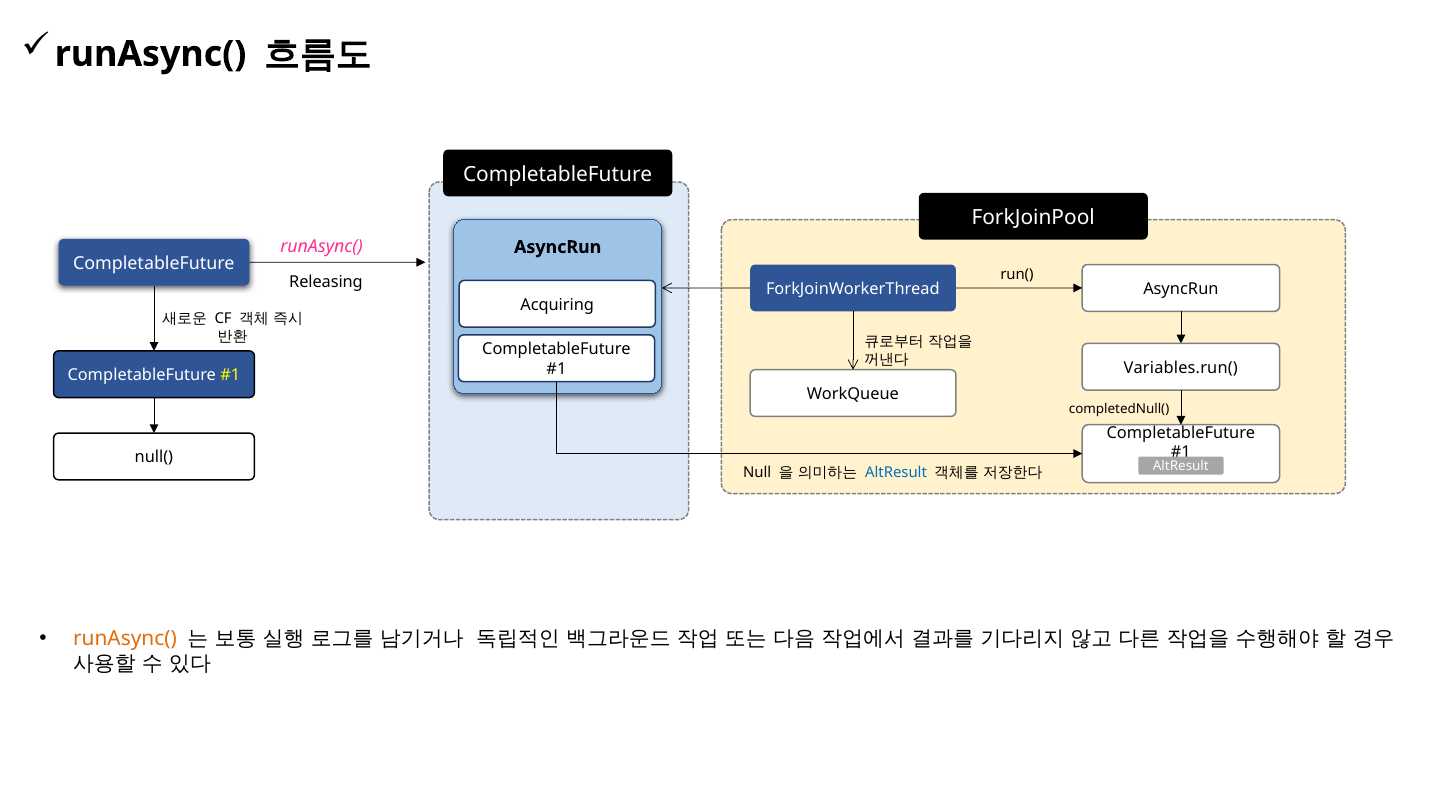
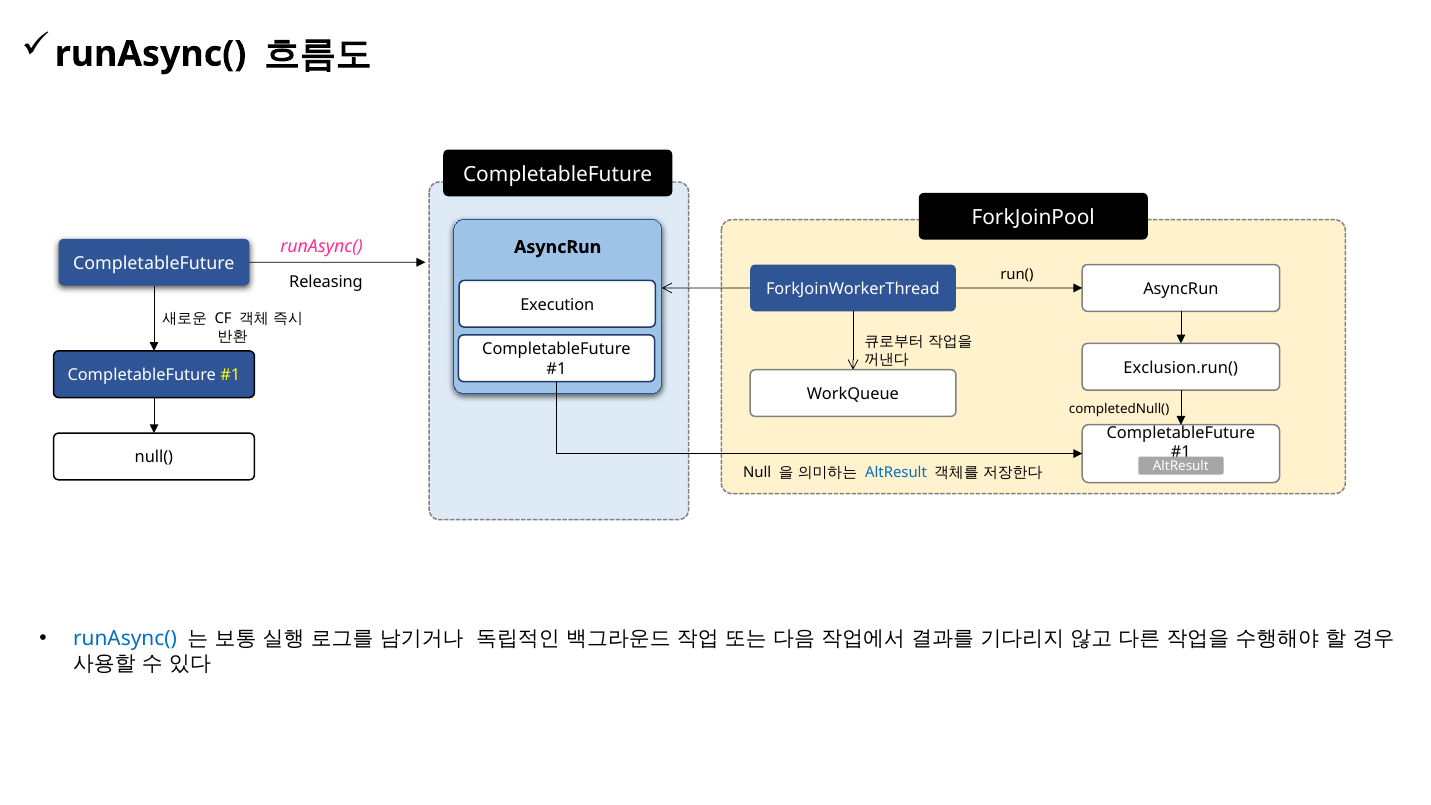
Acquiring: Acquiring -> Execution
Variables.run(: Variables.run( -> Exclusion.run(
runAsync( at (125, 638) colour: orange -> blue
